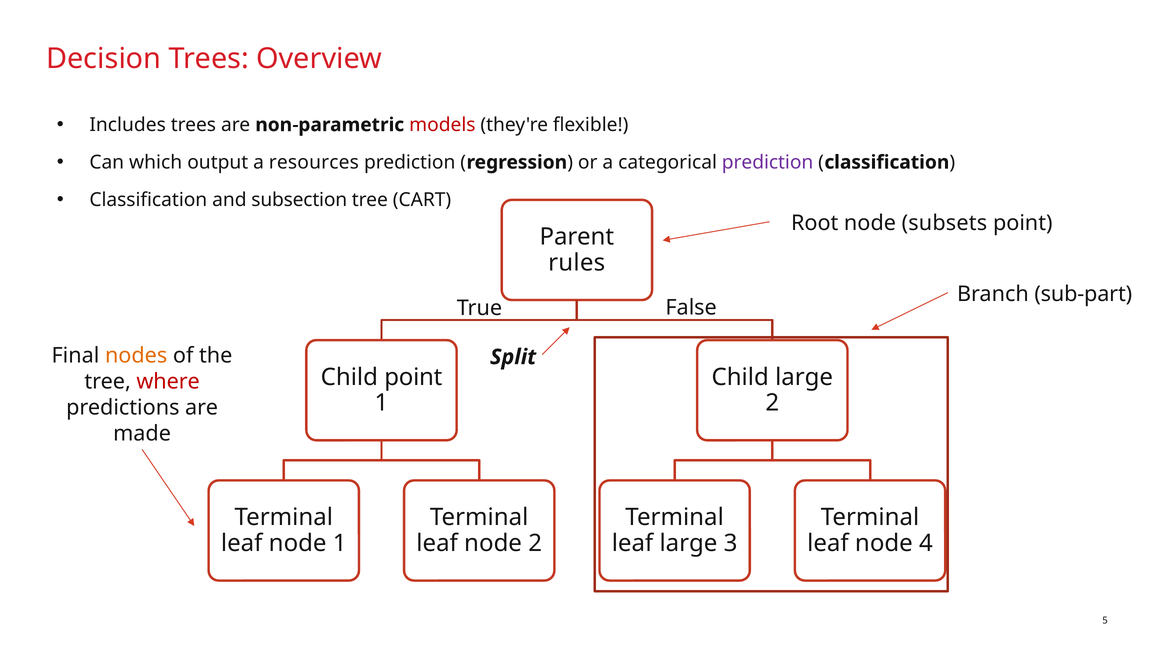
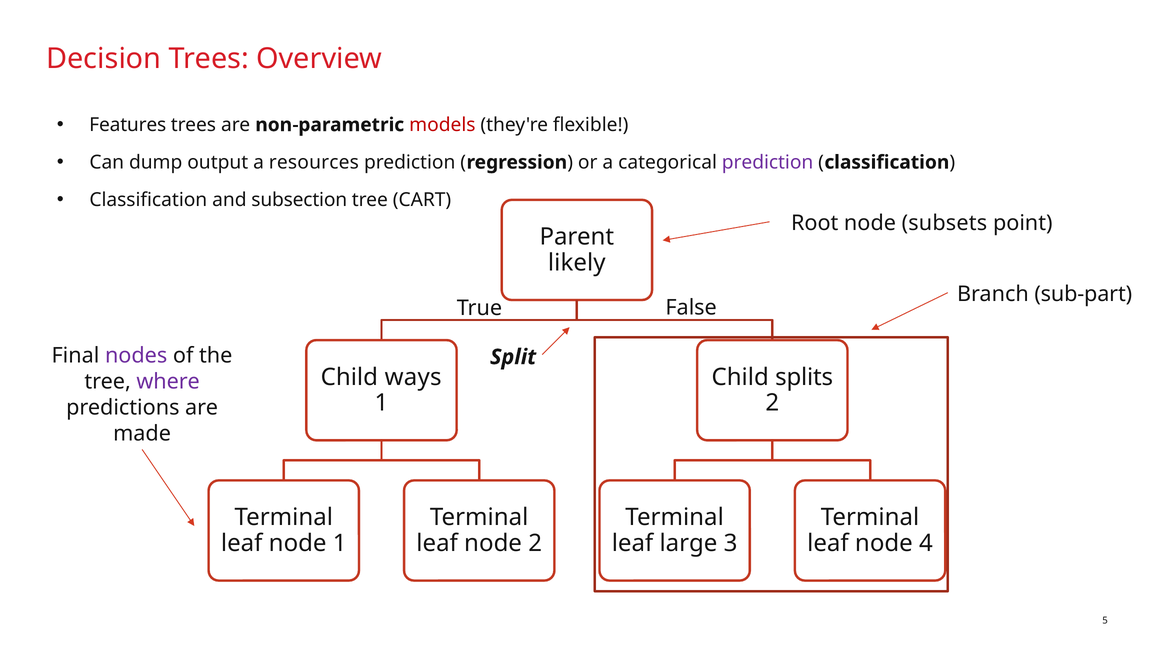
Includes: Includes -> Features
which: which -> dump
rules: rules -> likely
nodes colour: orange -> purple
point at (413, 377): point -> ways
large at (804, 377): large -> splits
where colour: red -> purple
